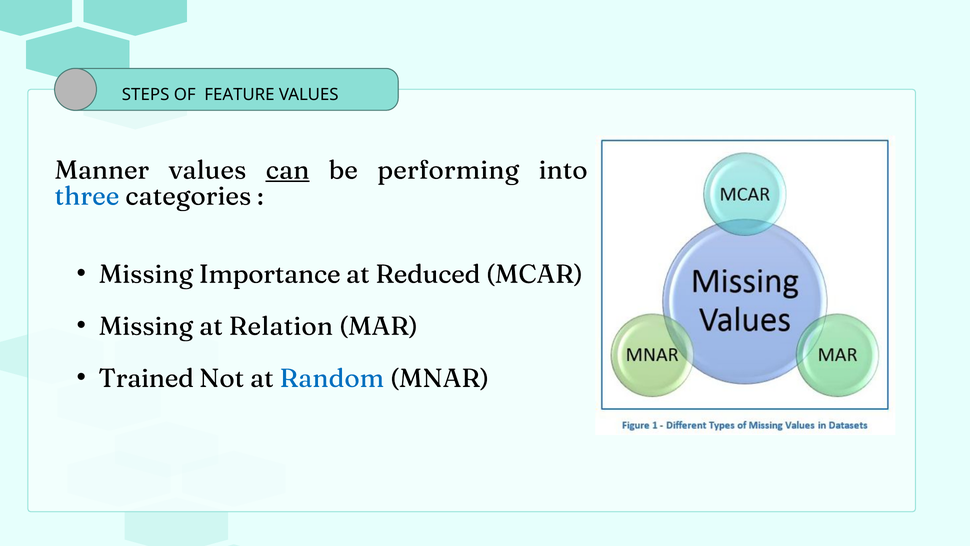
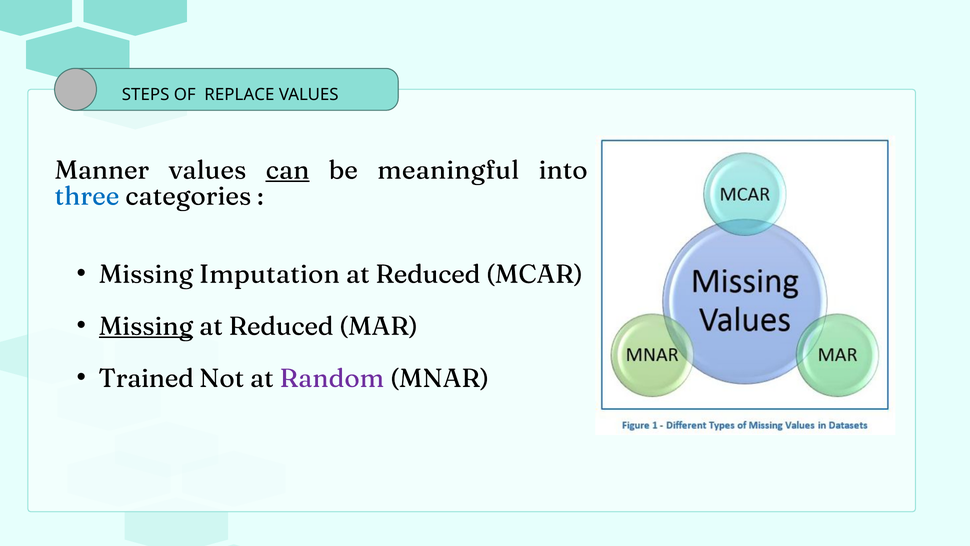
FEATURE: FEATURE -> REPLACE
performing: performing -> meaningful
Importance: Importance -> Imputation
Missing at (146, 326) underline: none -> present
Relation at (281, 326): Relation -> Reduced
Random colour: blue -> purple
